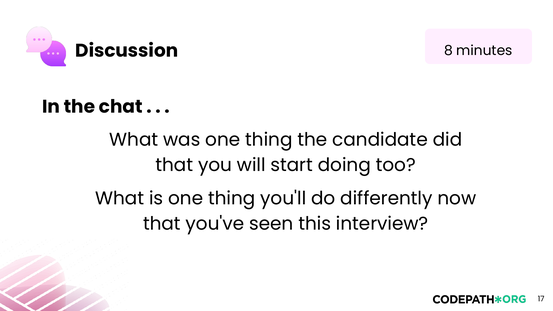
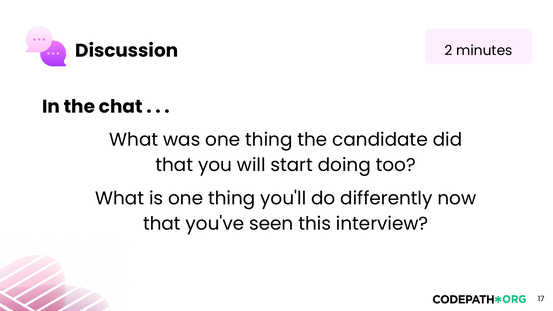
8: 8 -> 2
